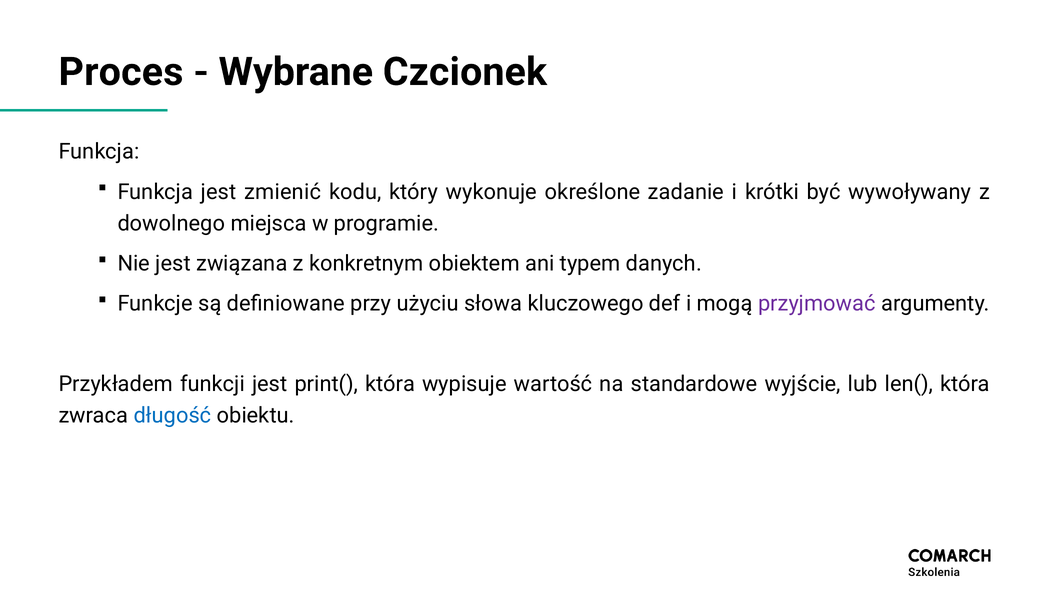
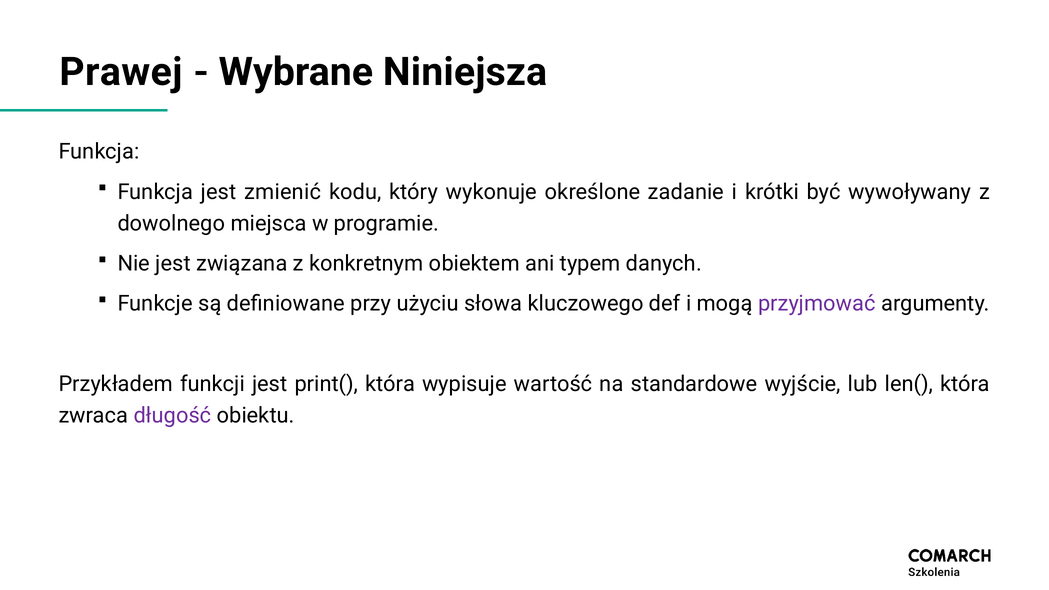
Proces: Proces -> Prawej
Czcionek: Czcionek -> Niniejsza
długość colour: blue -> purple
